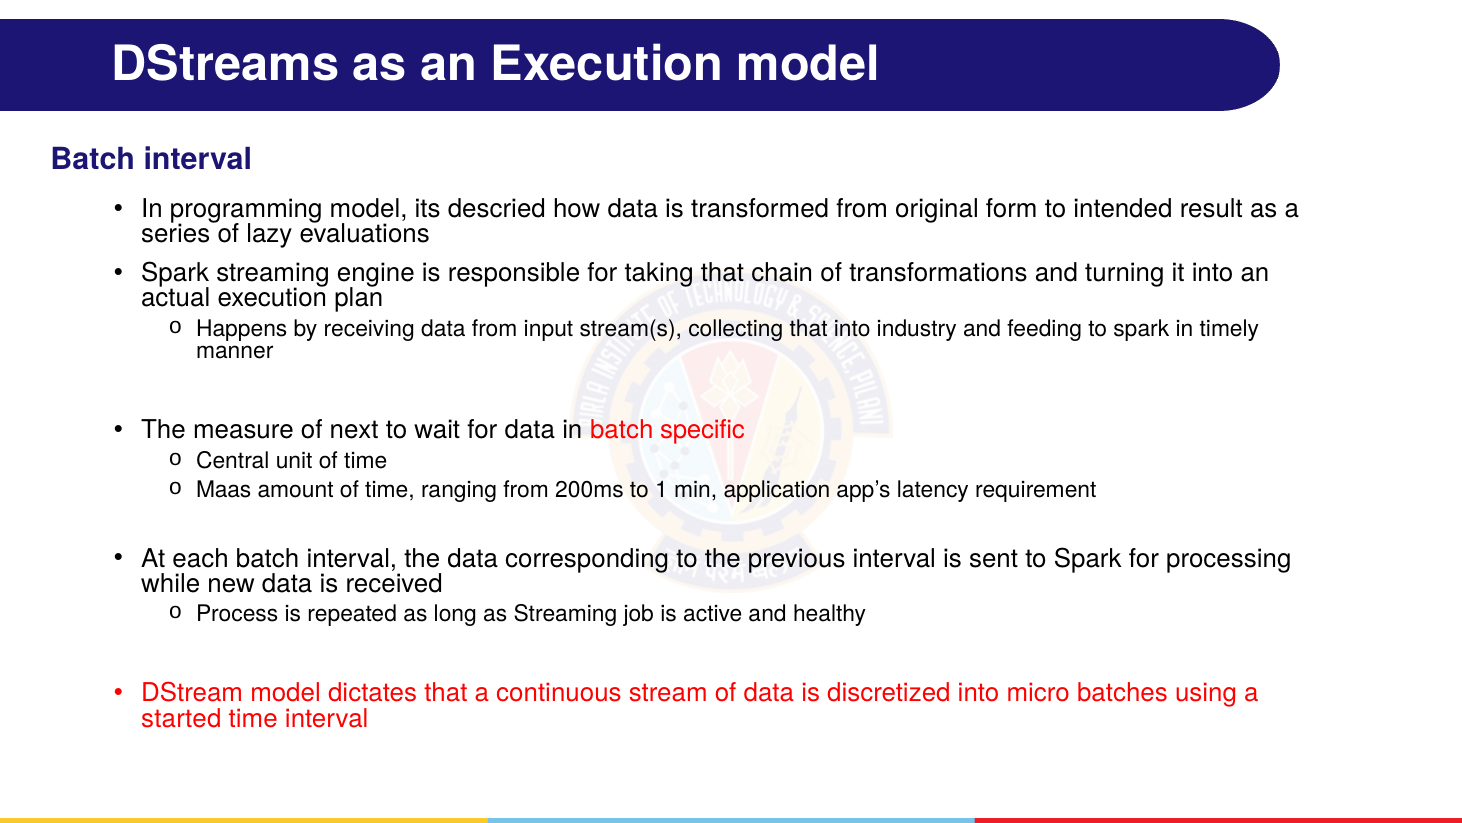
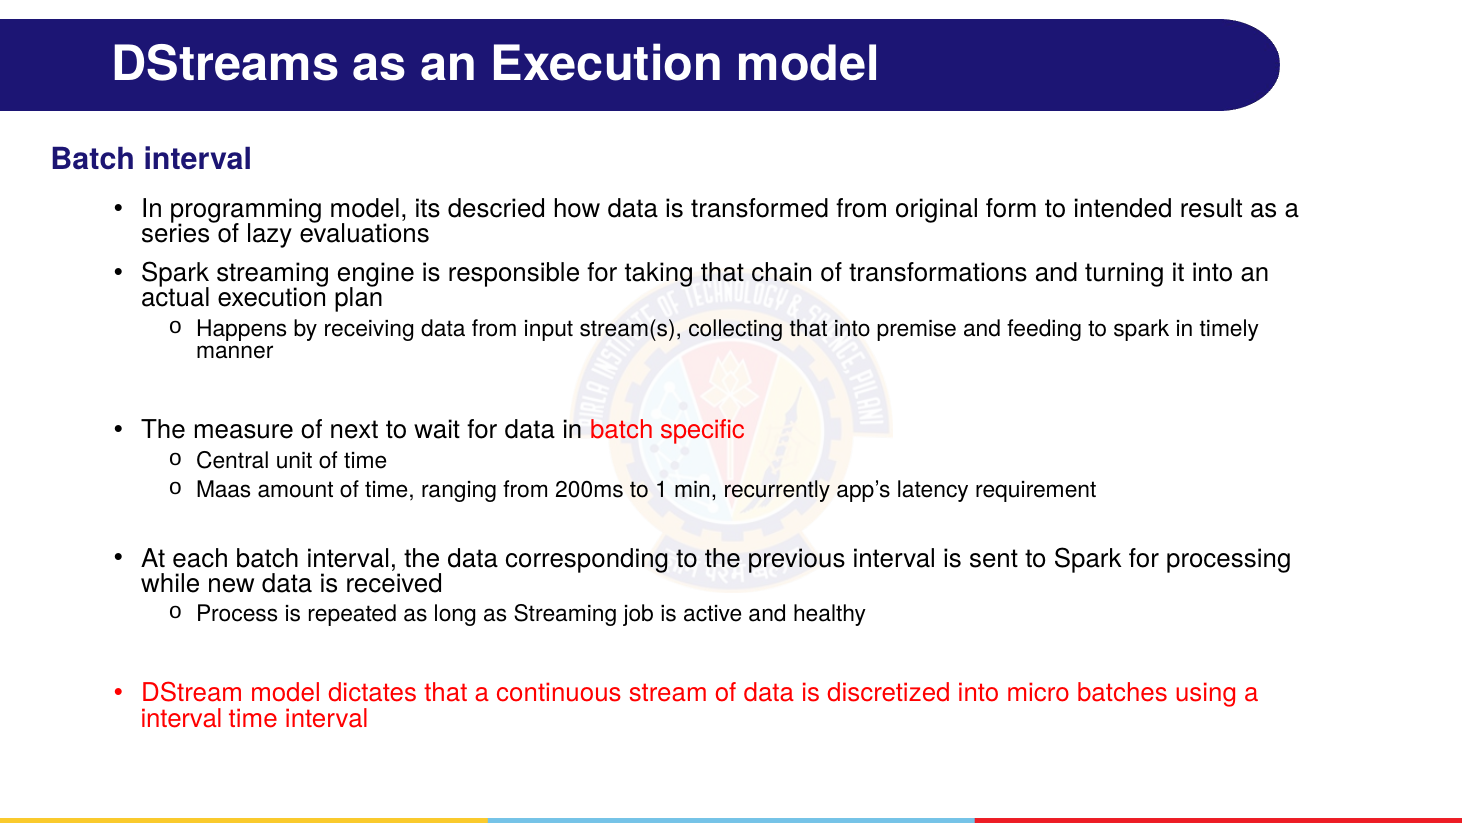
industry: industry -> premise
application: application -> recurrently
started at (181, 718): started -> interval
